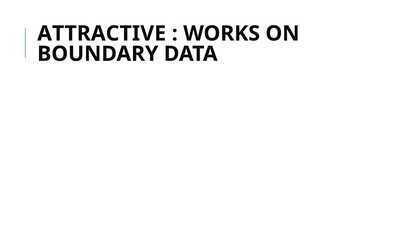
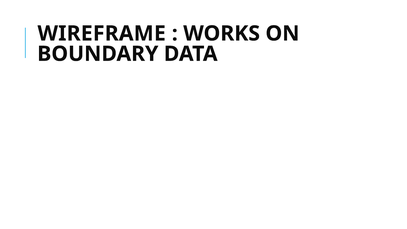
ATTRACTIVE: ATTRACTIVE -> WIREFRAME
